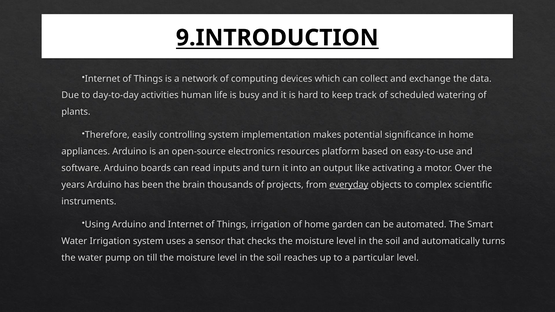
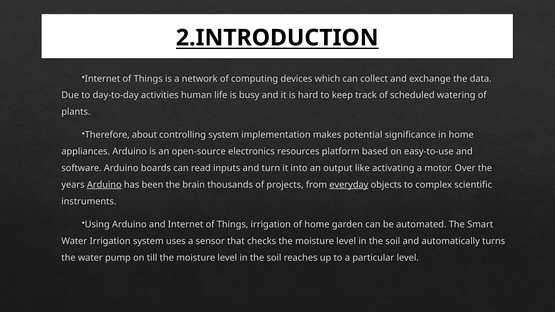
9.INTRODUCTION: 9.INTRODUCTION -> 2.INTRODUCTION
easily: easily -> about
Arduino at (104, 185) underline: none -> present
